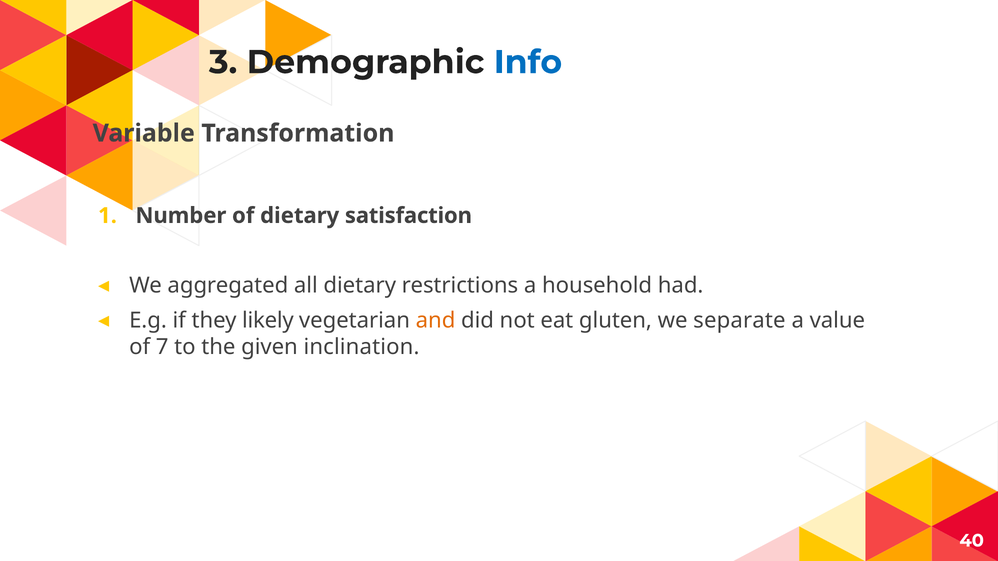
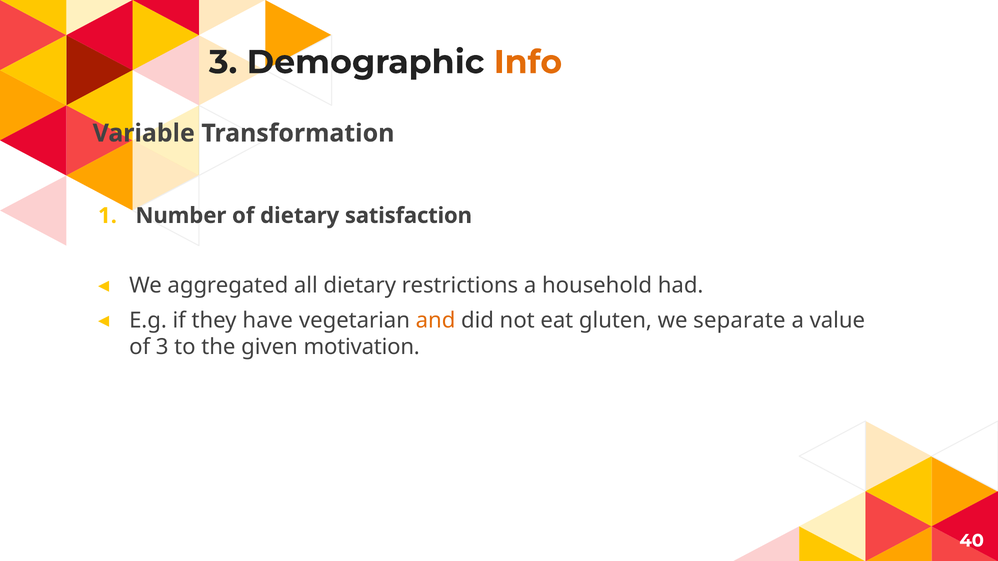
Info colour: blue -> orange
likely: likely -> have
of 7: 7 -> 3
inclination: inclination -> motivation
